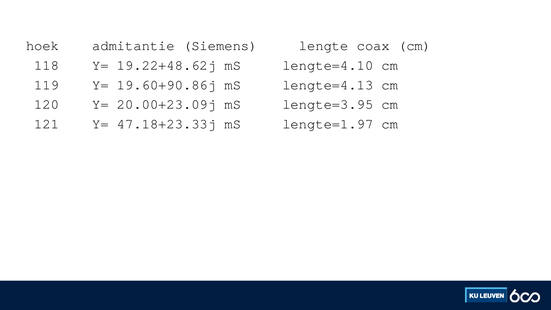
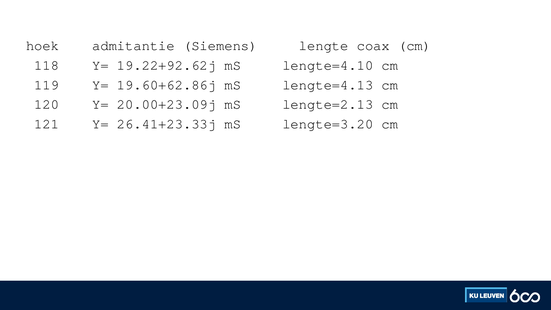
19.22+48.62j: 19.22+48.62j -> 19.22+92.62j
19.60+90.86j: 19.60+90.86j -> 19.60+62.86j
lengte=3.95: lengte=3.95 -> lengte=2.13
47.18+23.33j: 47.18+23.33j -> 26.41+23.33j
lengte=1.97: lengte=1.97 -> lengte=3.20
